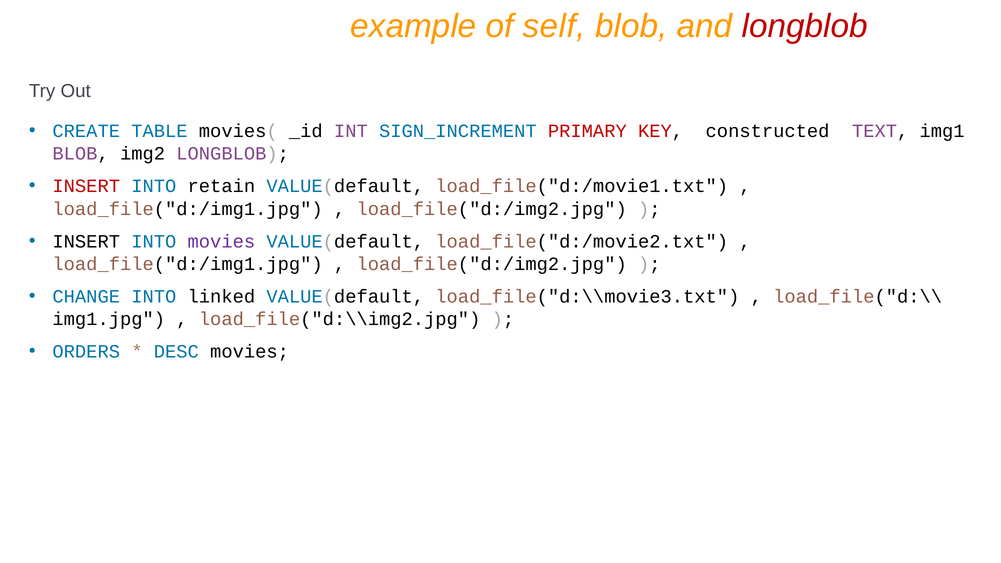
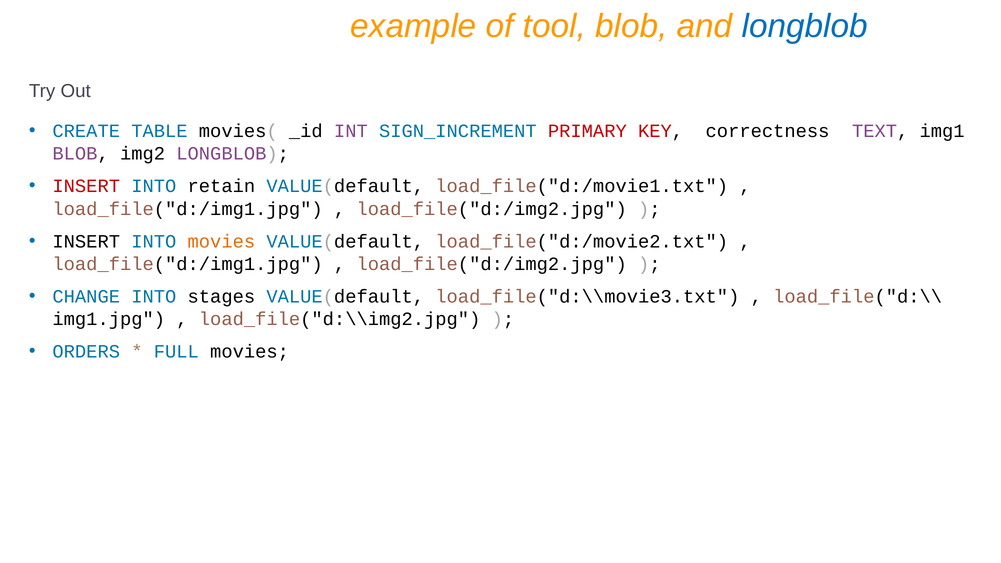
self: self -> tool
longblob at (805, 26) colour: red -> blue
constructed: constructed -> correctness
movies at (221, 241) colour: purple -> orange
linked: linked -> stages
DESC: DESC -> FULL
